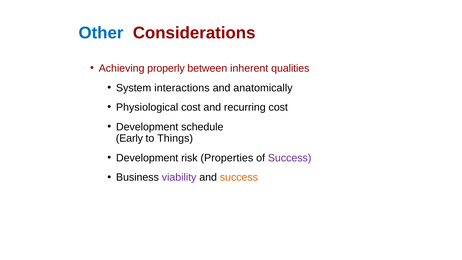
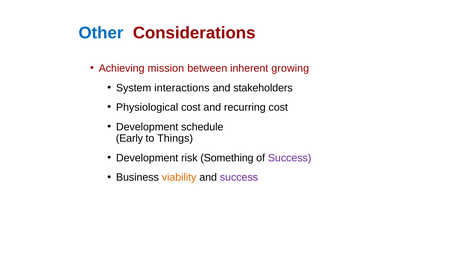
properly: properly -> mission
qualities: qualities -> growing
anatomically: anatomically -> stakeholders
Properties: Properties -> Something
viability colour: purple -> orange
success at (239, 177) colour: orange -> purple
